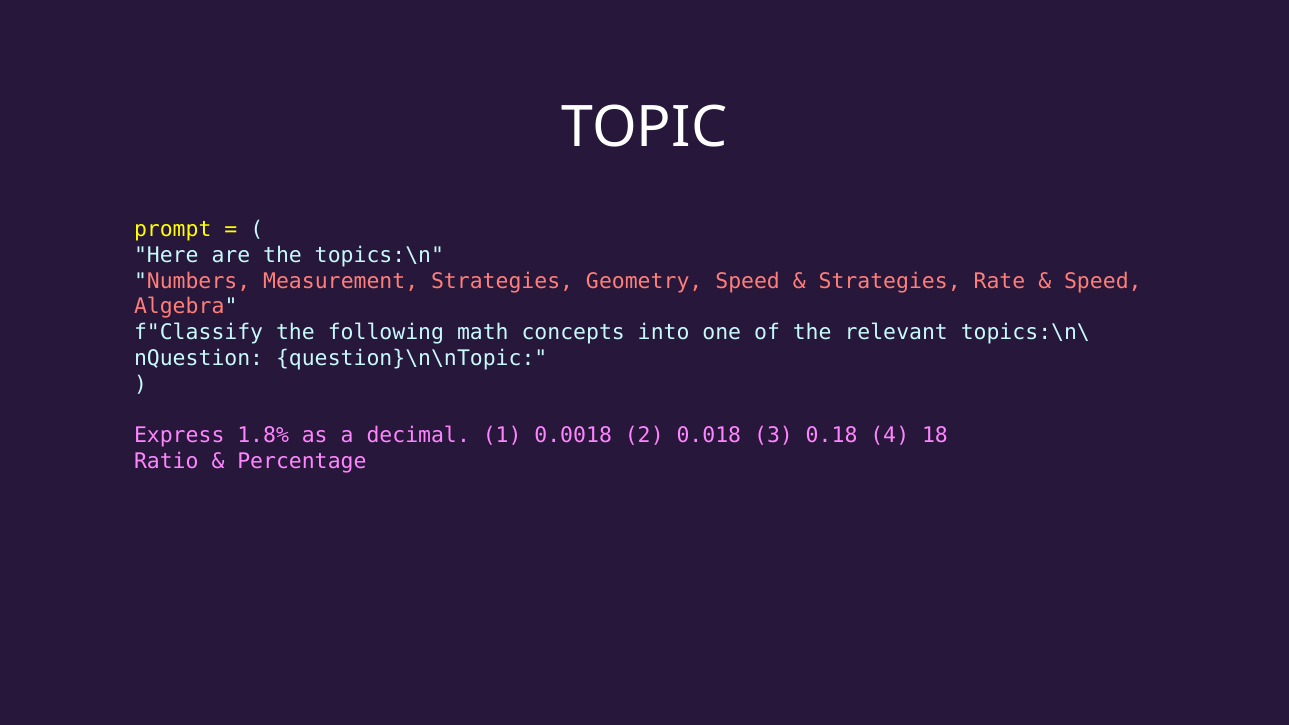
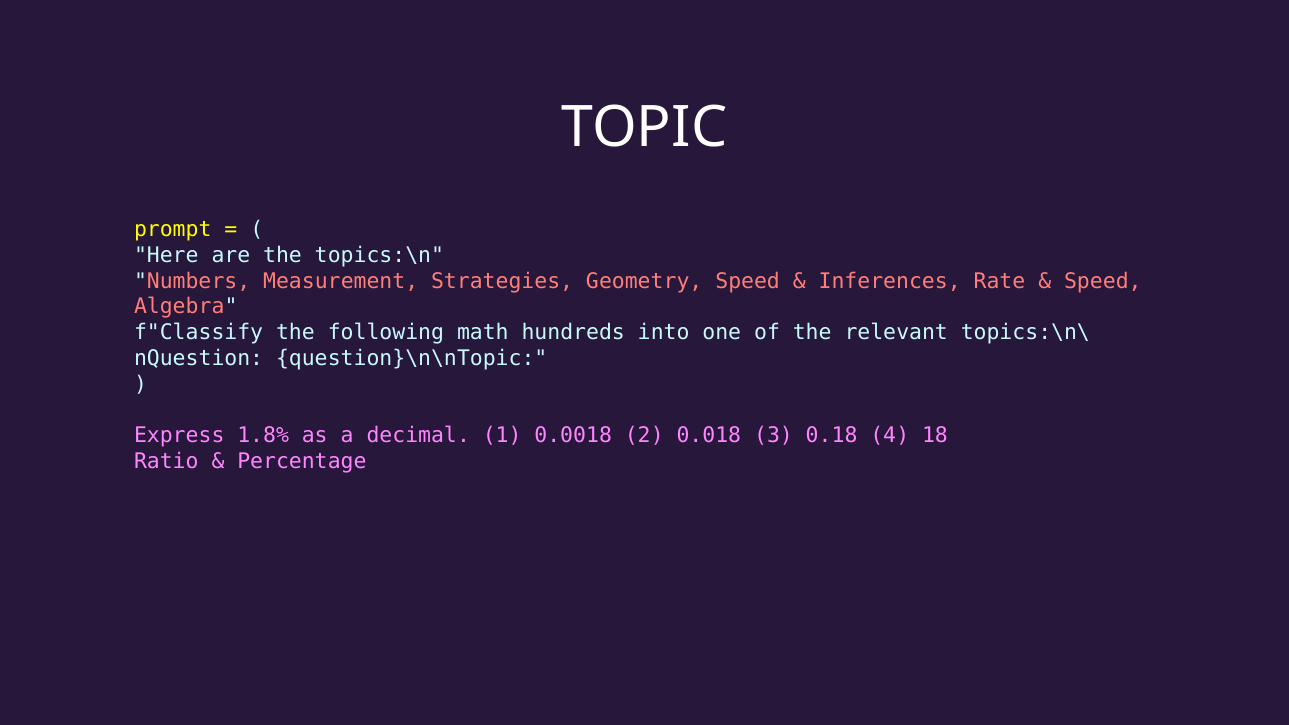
Strategies at (890, 281): Strategies -> Inferences
concepts: concepts -> hundreds
